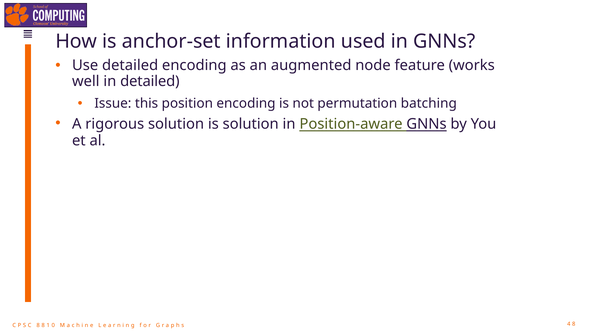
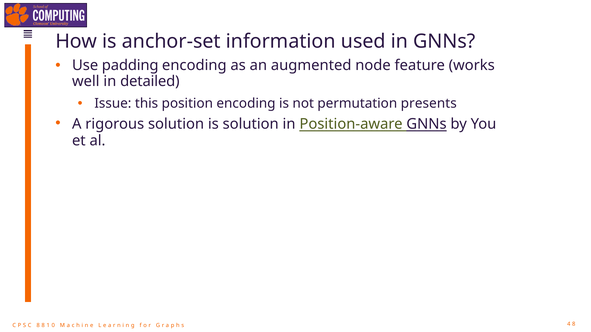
Use detailed: detailed -> padding
batching: batching -> presents
